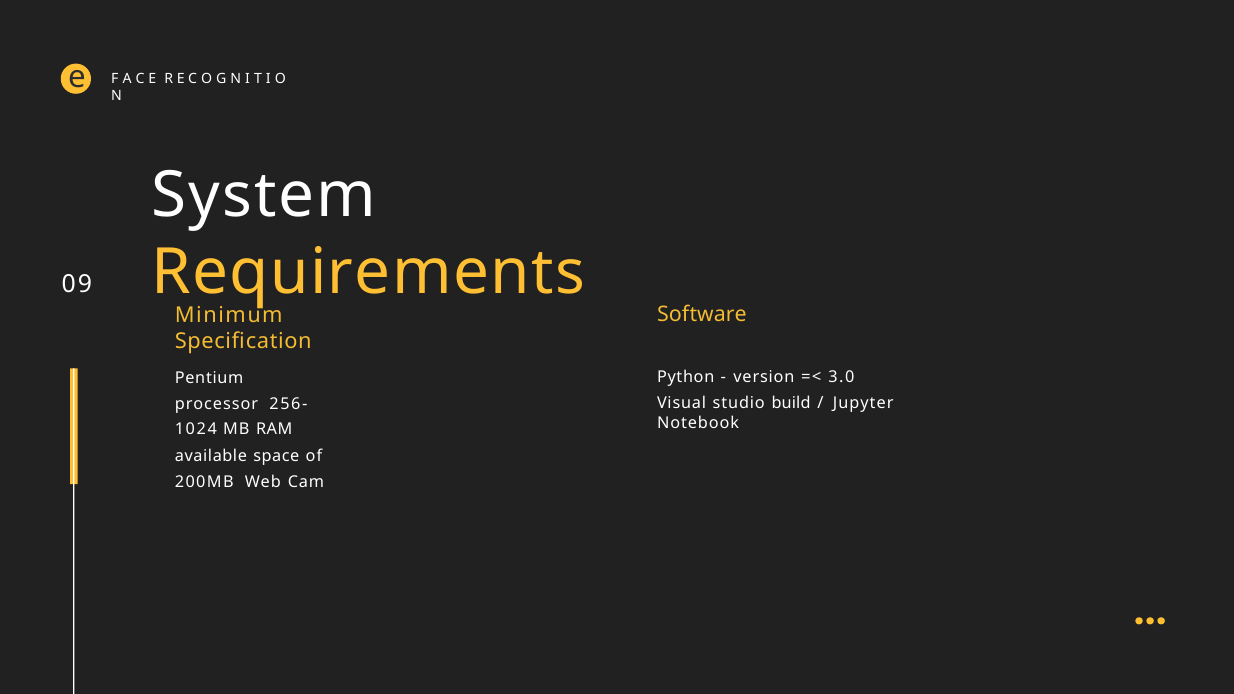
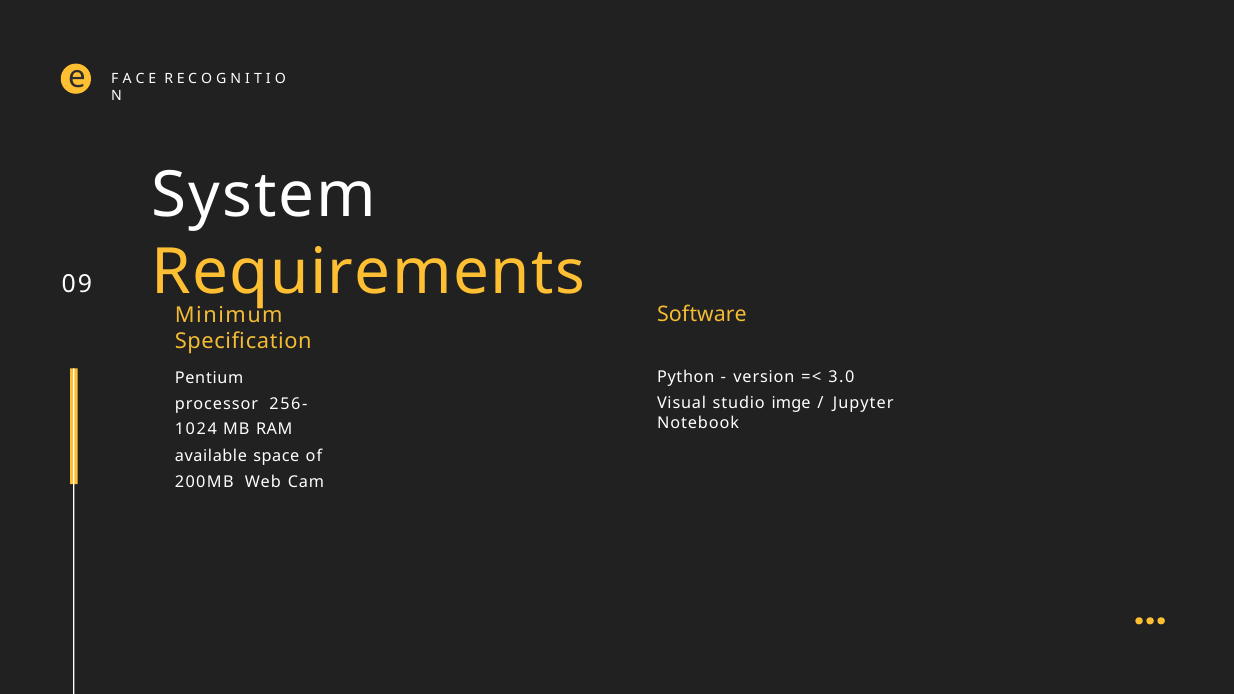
build: build -> imge
